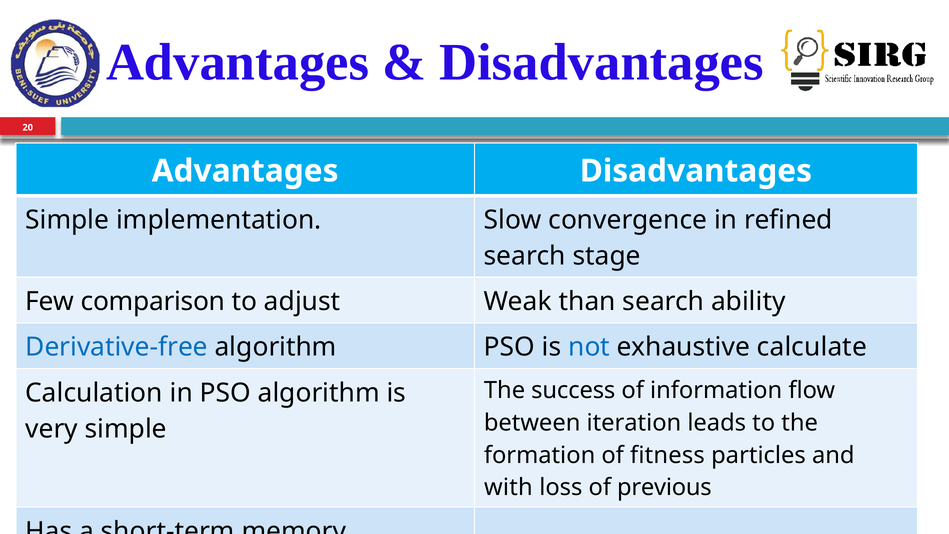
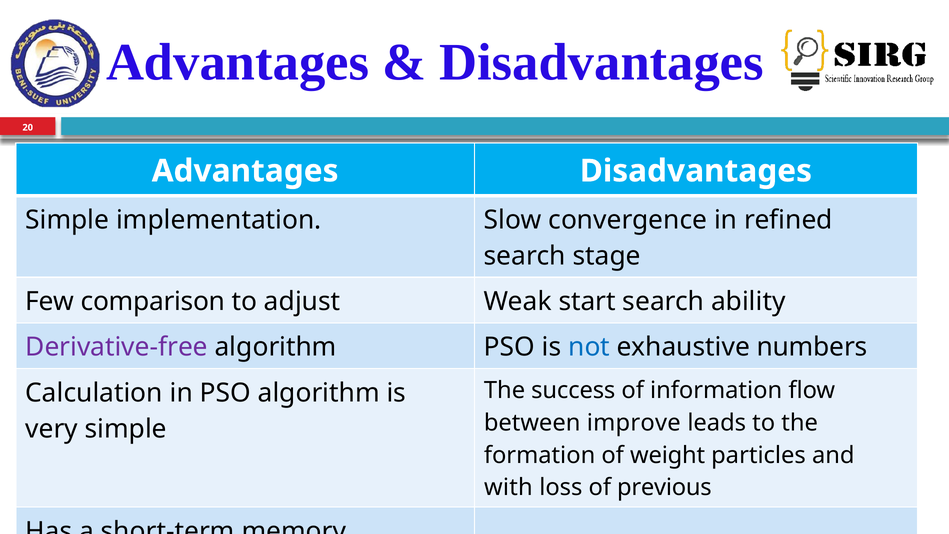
than: than -> start
Derivative-free colour: blue -> purple
calculate: calculate -> numbers
iteration: iteration -> improve
fitness: fitness -> weight
